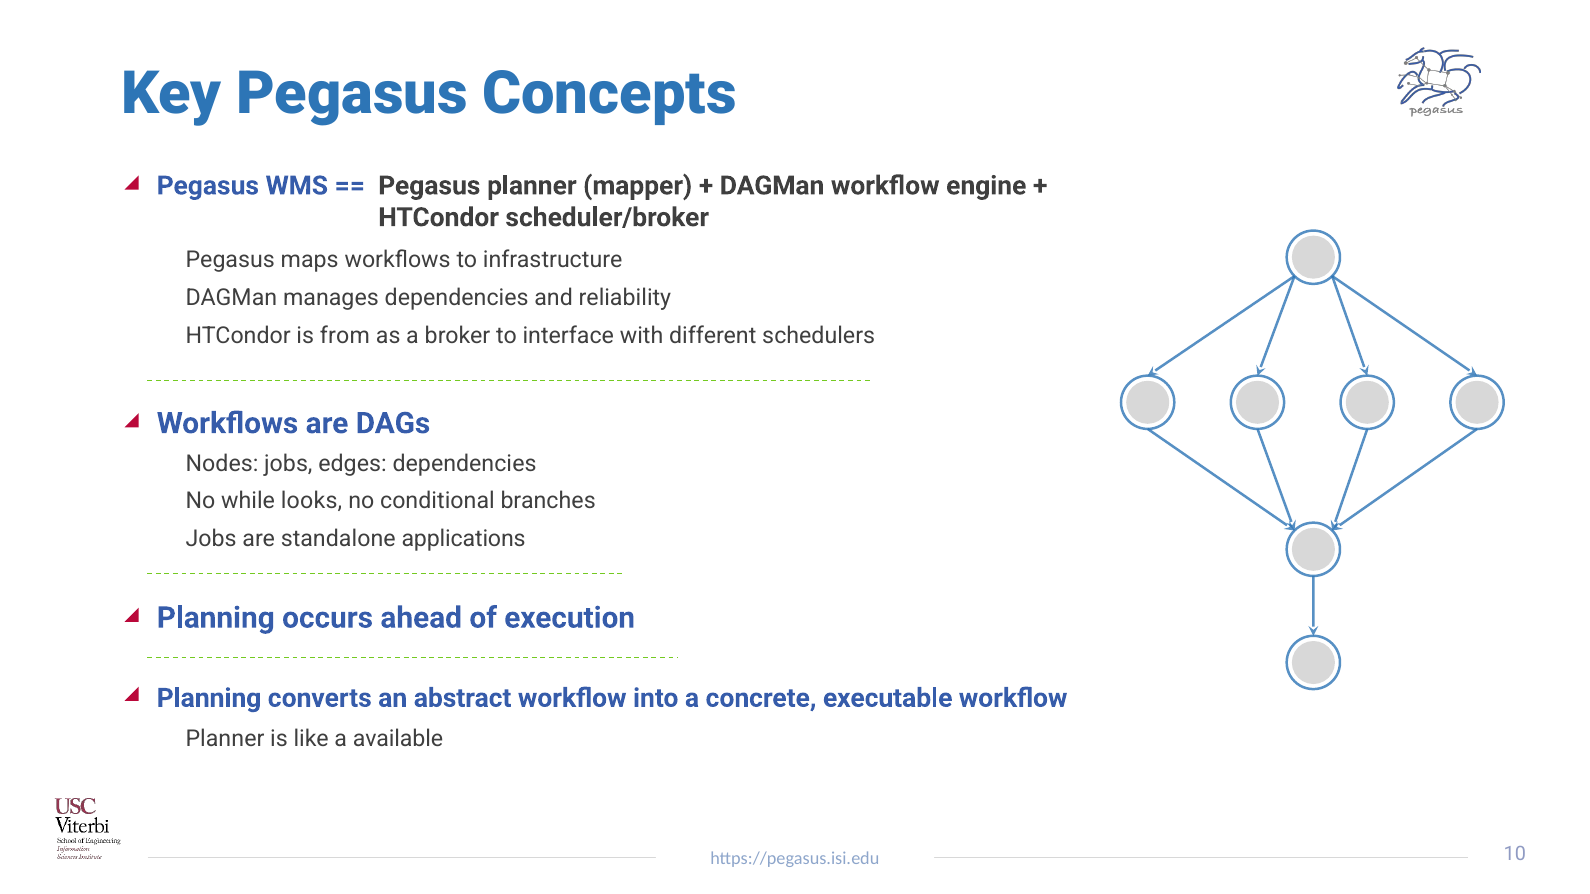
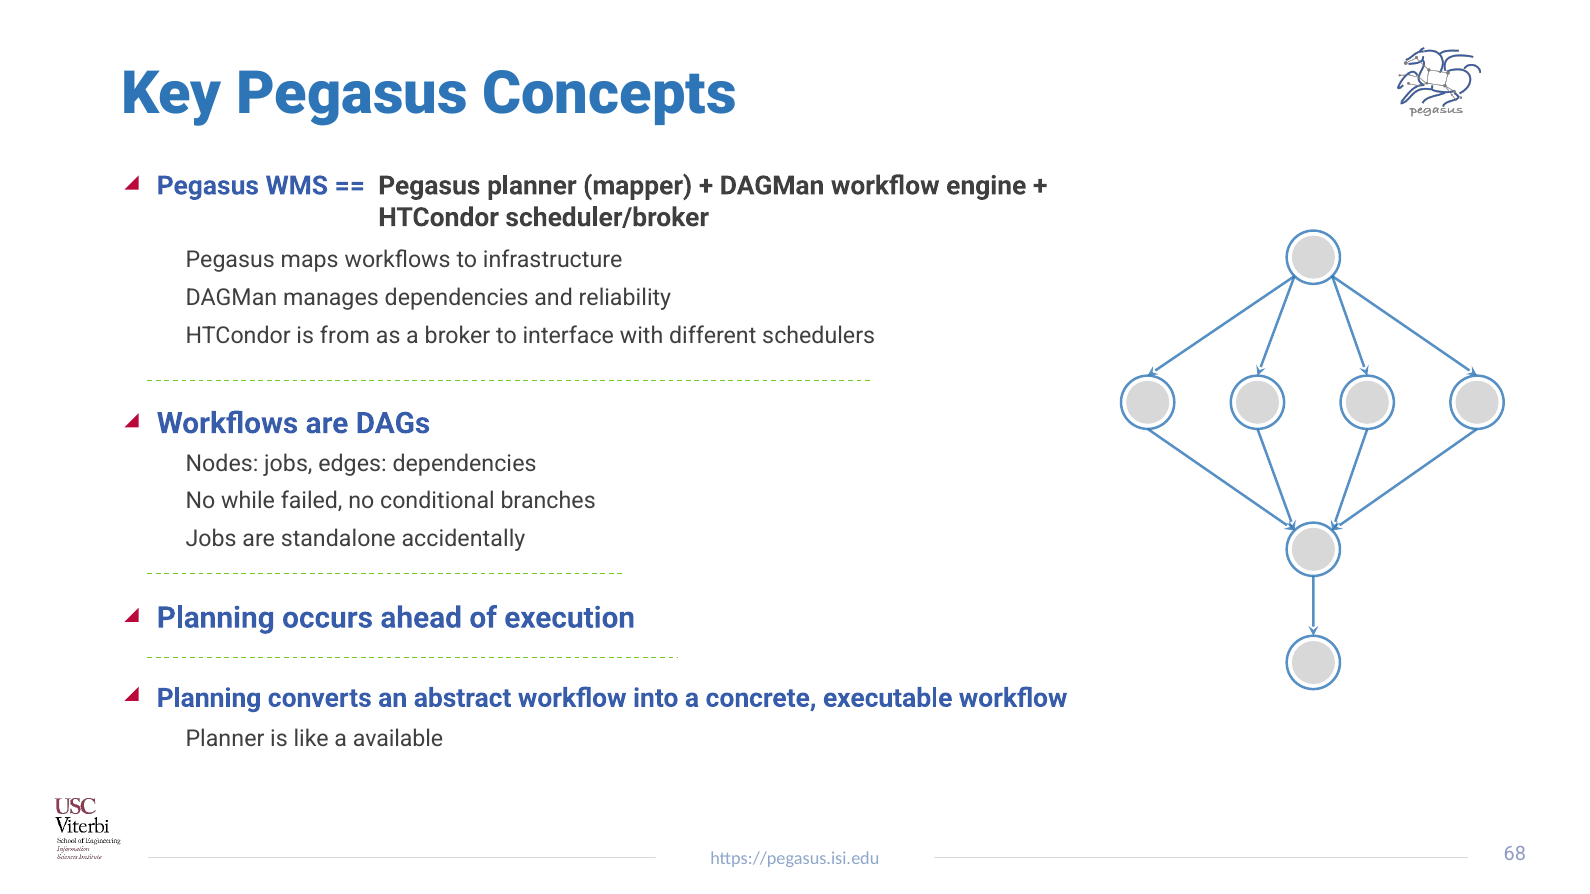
looks: looks -> failed
applications: applications -> accidentally
10: 10 -> 68
